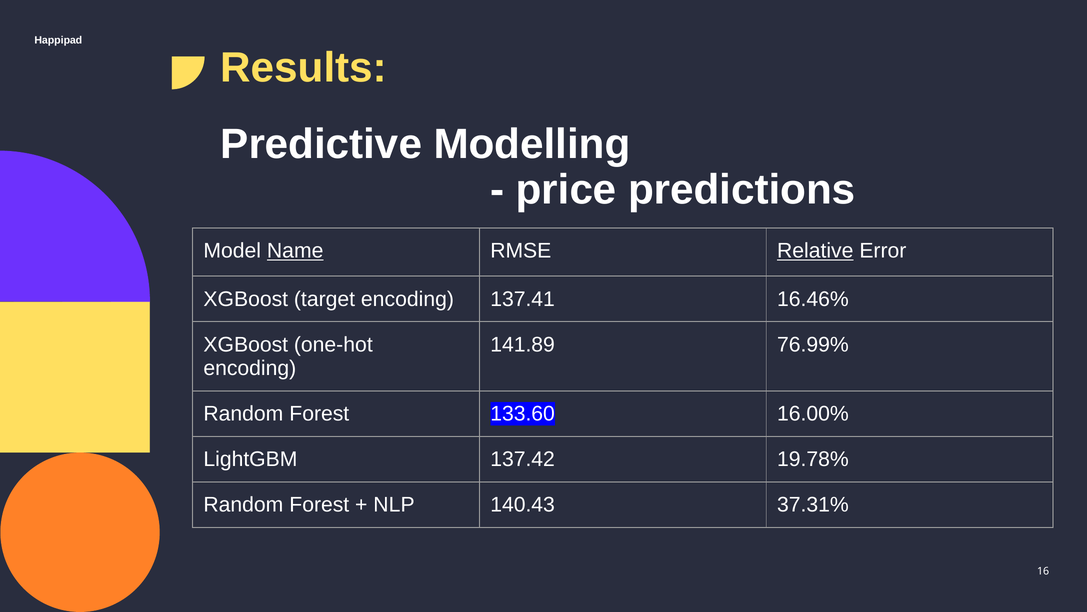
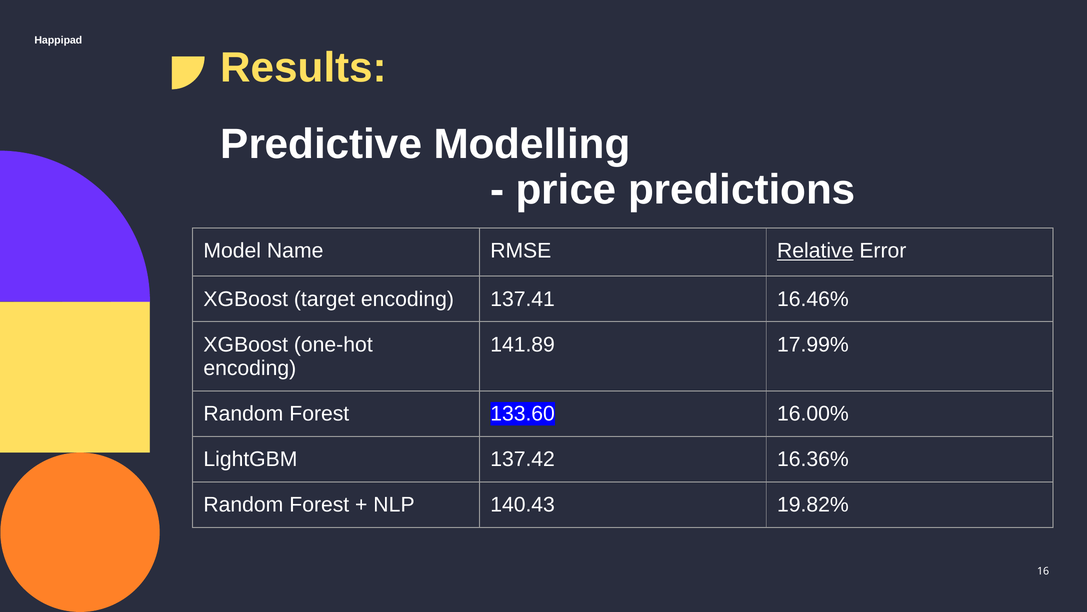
Name underline: present -> none
76.99%: 76.99% -> 17.99%
19.78%: 19.78% -> 16.36%
37.31%: 37.31% -> 19.82%
